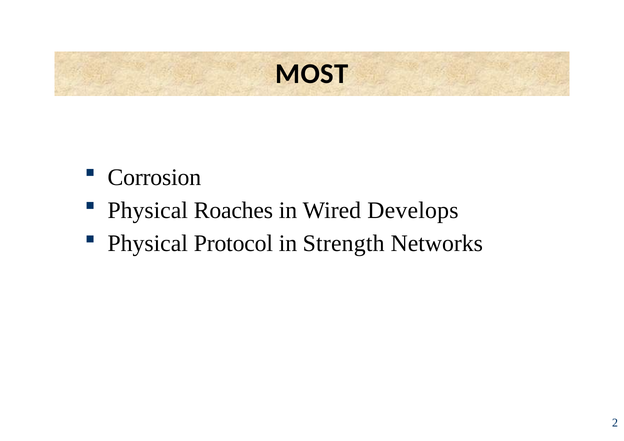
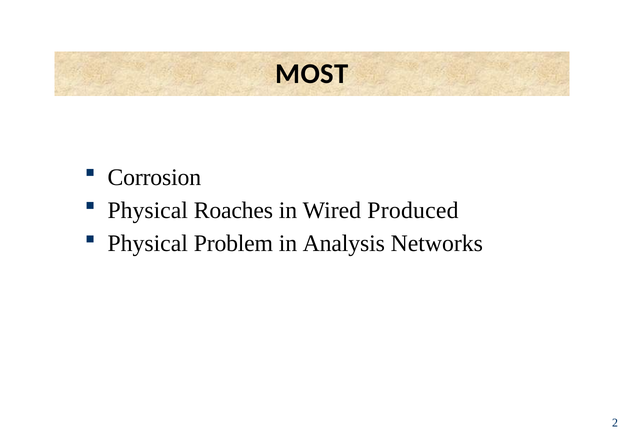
Develops: Develops -> Produced
Protocol: Protocol -> Problem
Strength: Strength -> Analysis
